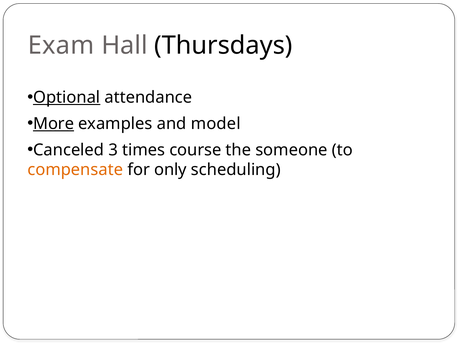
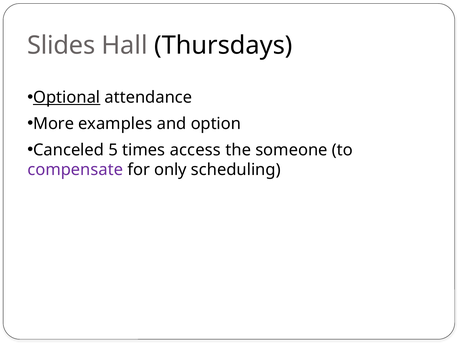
Exam: Exam -> Slides
More underline: present -> none
model: model -> option
3: 3 -> 5
course: course -> access
compensate colour: orange -> purple
